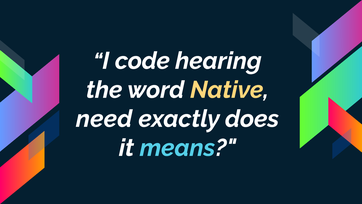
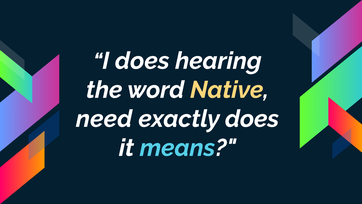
I code: code -> does
